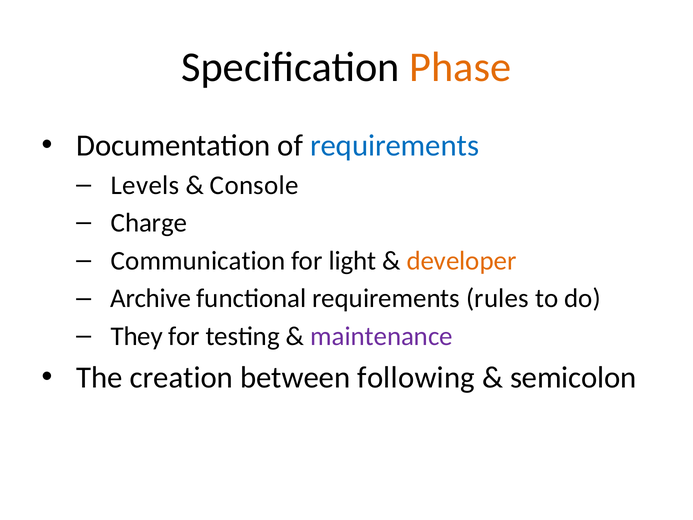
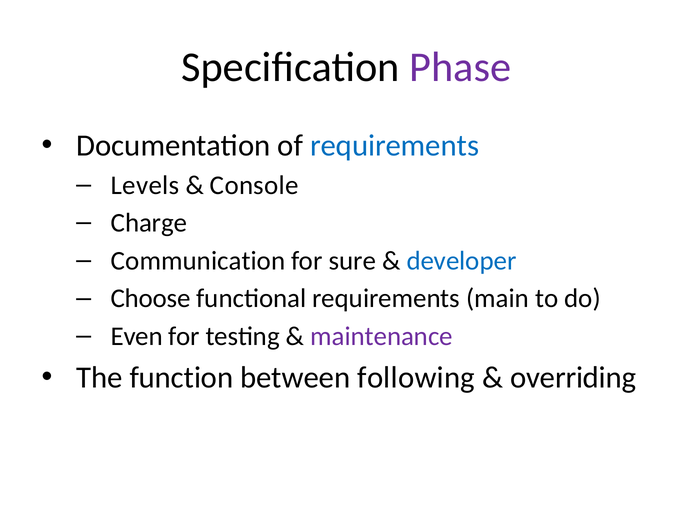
Phase colour: orange -> purple
light: light -> sure
developer colour: orange -> blue
Archive: Archive -> Choose
rules: rules -> main
They: They -> Even
creation: creation -> function
semicolon: semicolon -> overriding
